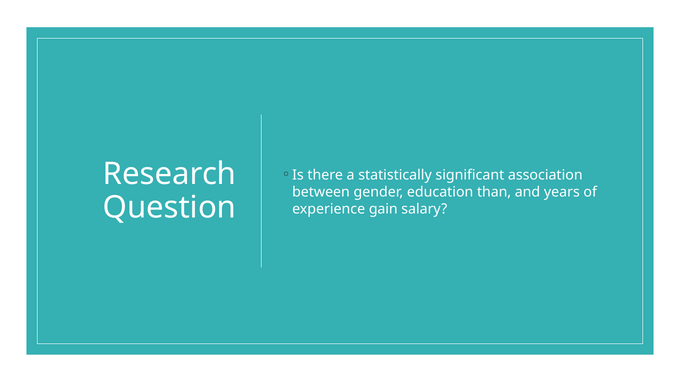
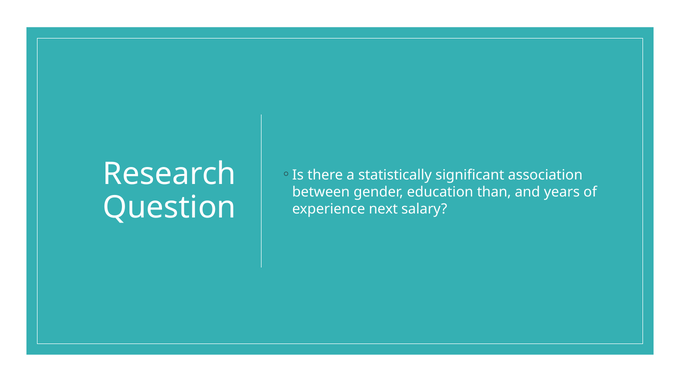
gain: gain -> next
